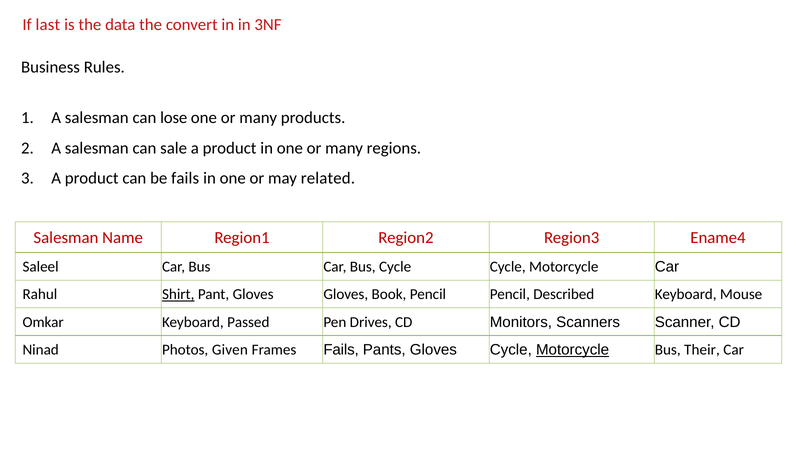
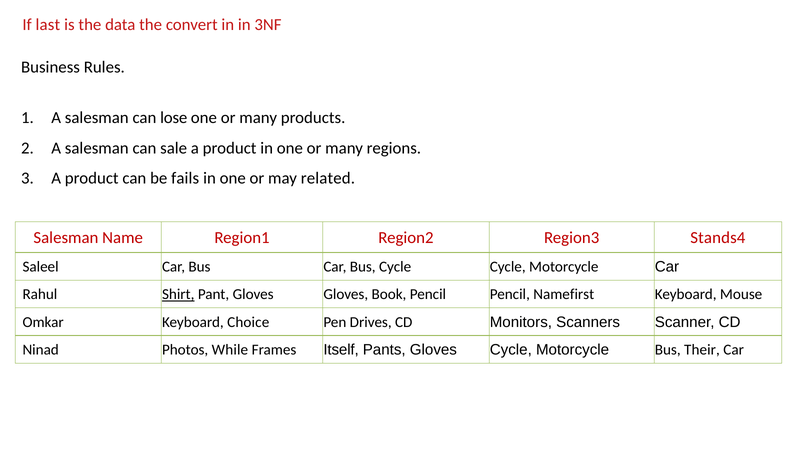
Ename4: Ename4 -> Stands4
Described: Described -> Namefirst
Passed: Passed -> Choice
Given: Given -> While
Frames Fails: Fails -> Itself
Motorcycle at (573, 350) underline: present -> none
